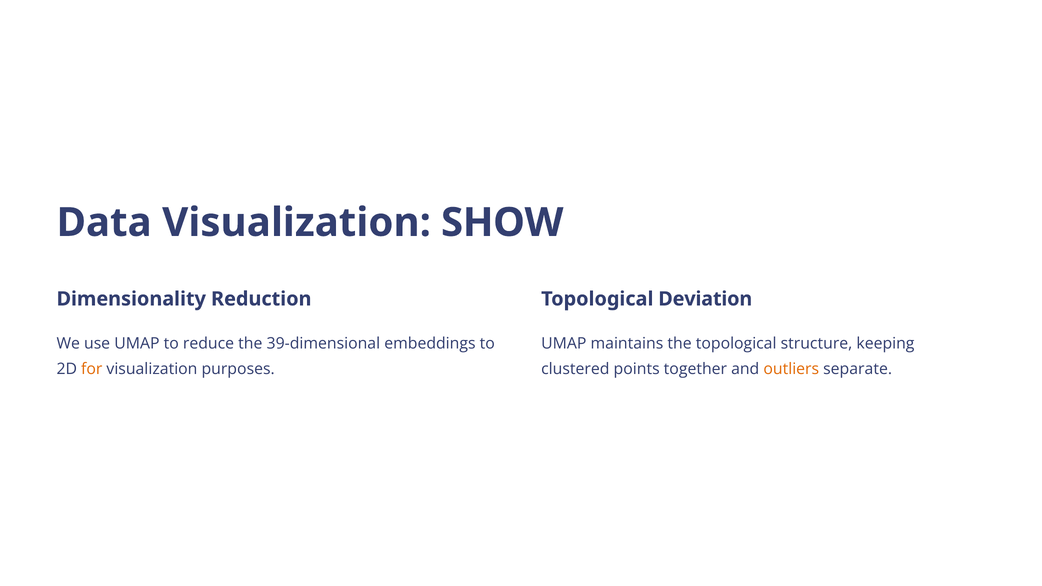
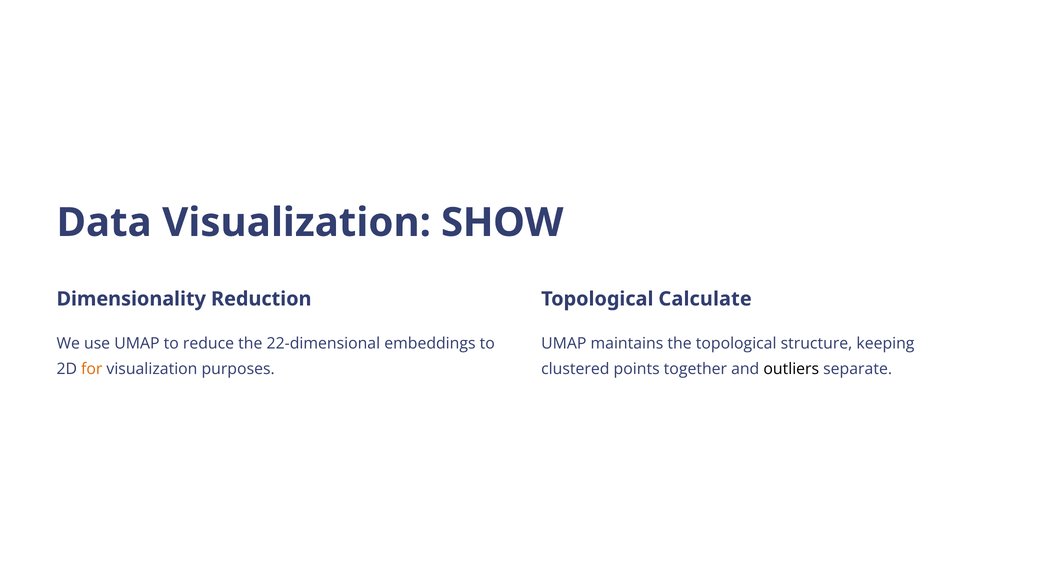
Deviation: Deviation -> Calculate
39-dimensional: 39-dimensional -> 22-dimensional
outliers colour: orange -> black
